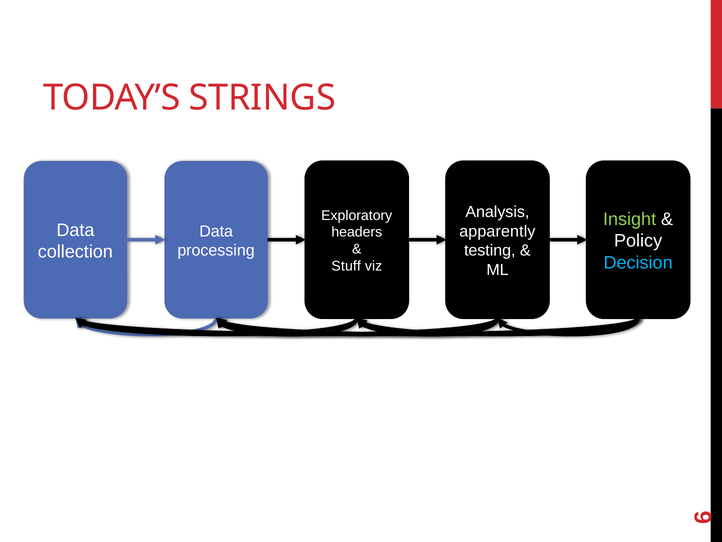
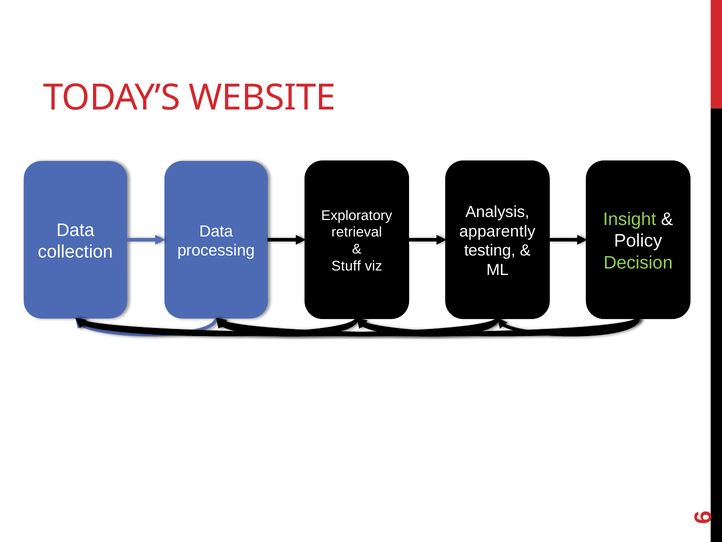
STRINGS: STRINGS -> WEBSITE
headers: headers -> retrieval
Decision colour: light blue -> light green
